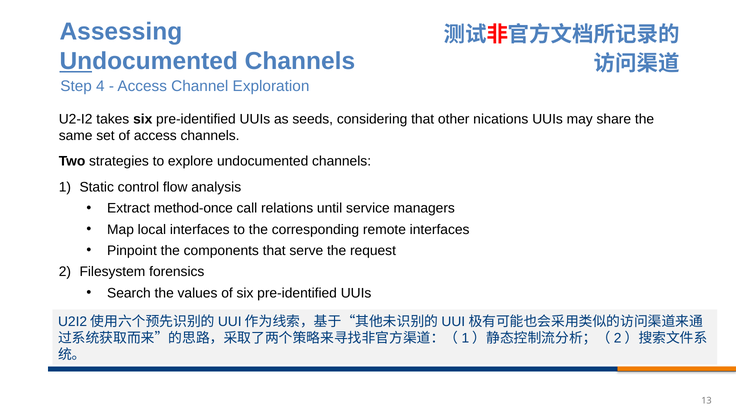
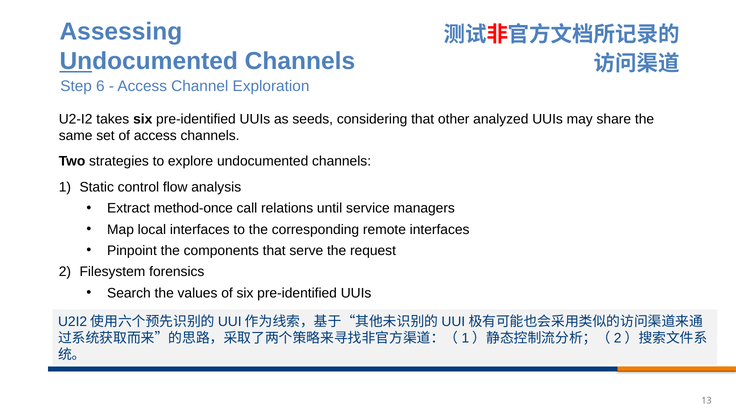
4: 4 -> 6
nications: nications -> analyzed
